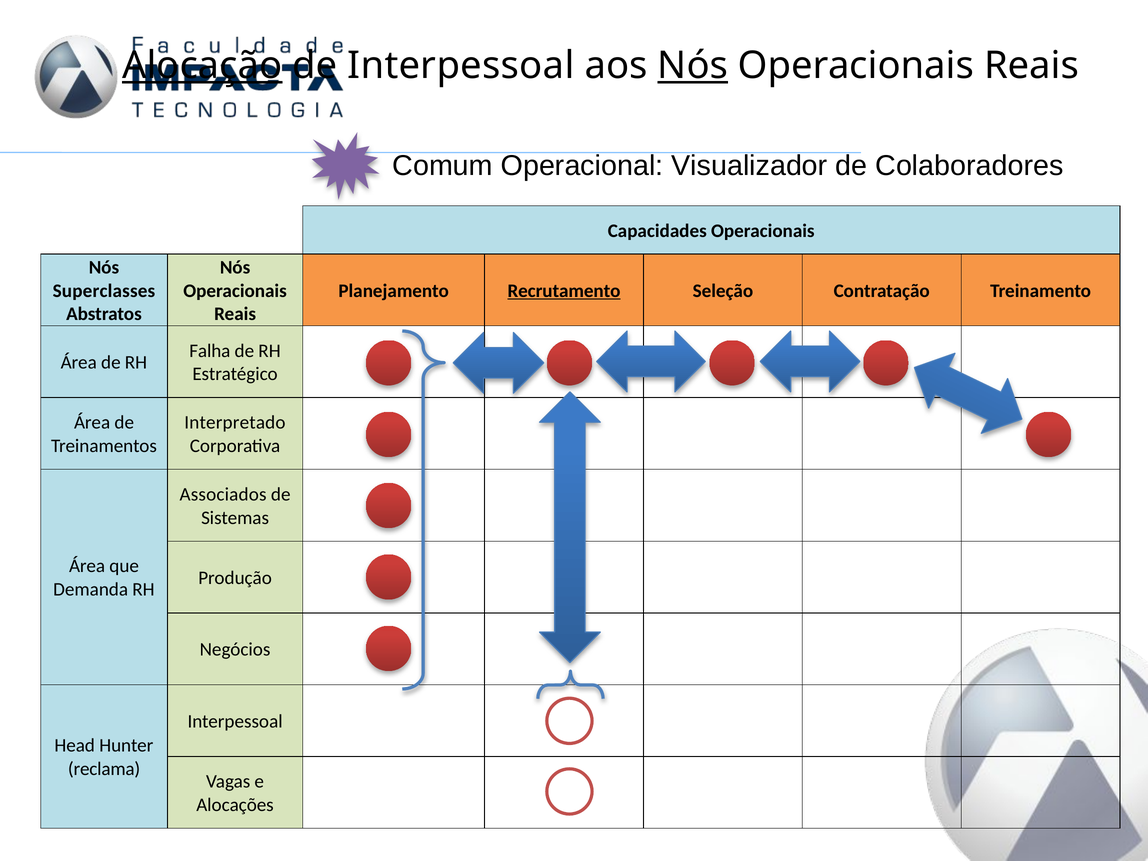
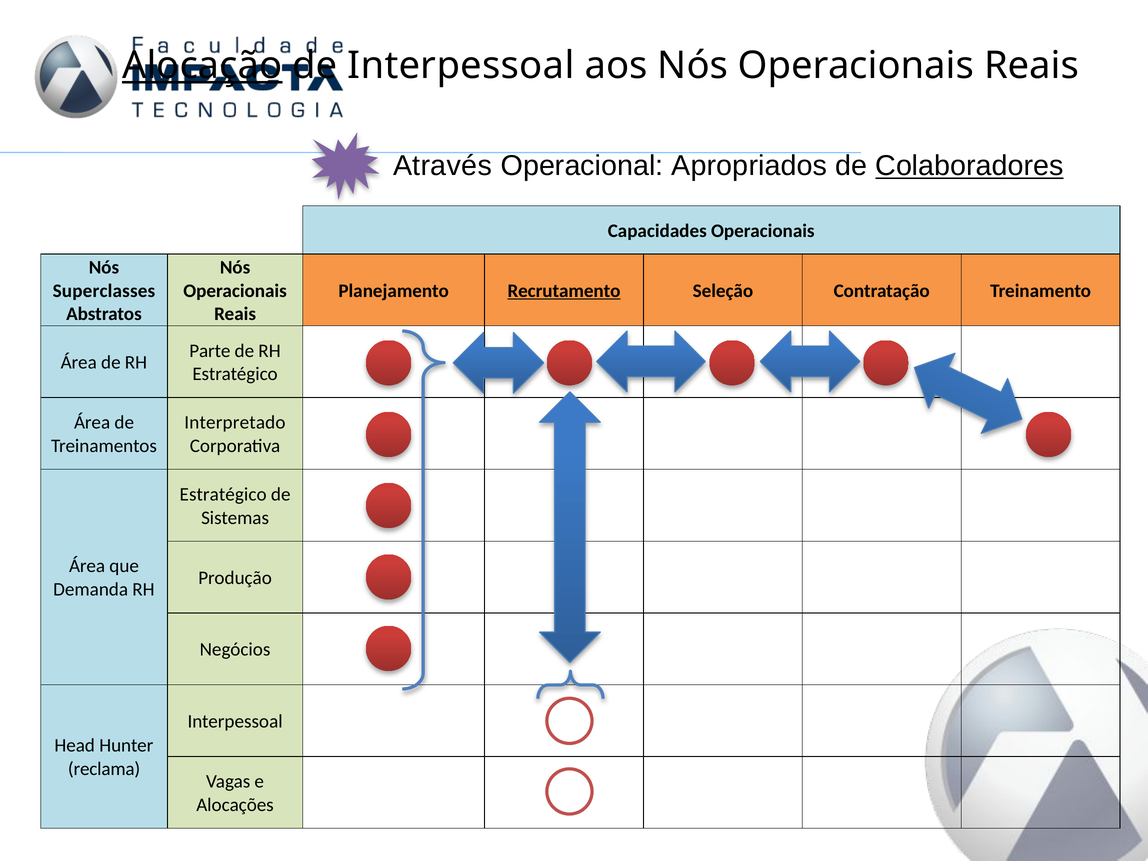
Nós at (693, 66) underline: present -> none
Comum: Comum -> Através
Visualizador: Visualizador -> Apropriados
Colaboradores underline: none -> present
Falha: Falha -> Parte
Associados at (223, 494): Associados -> Estratégico
